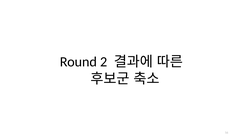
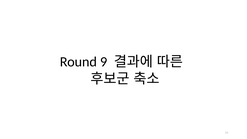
2: 2 -> 9
